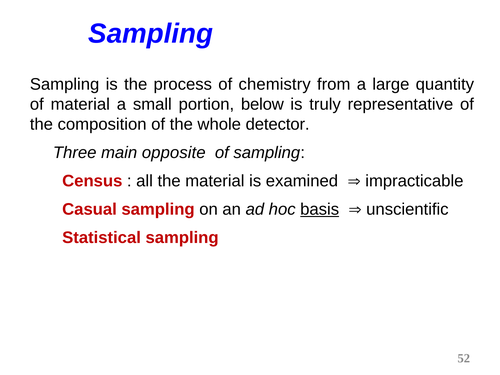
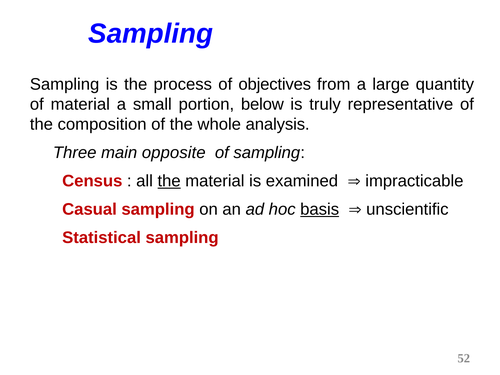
chemistry: chemistry -> objectives
detector: detector -> analysis
the at (169, 181) underline: none -> present
